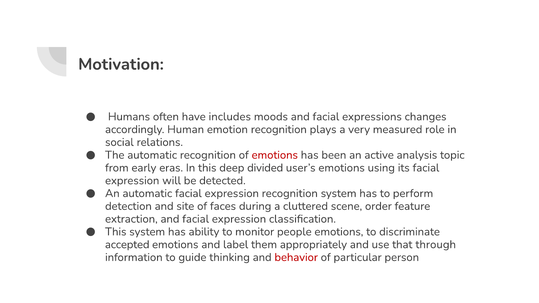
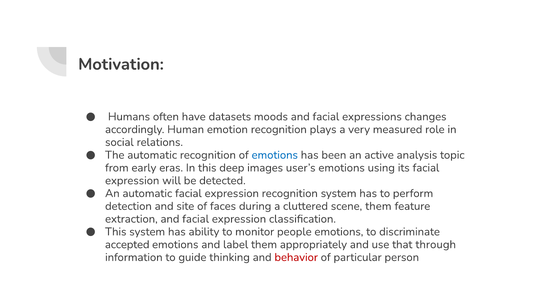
includes: includes -> datasets
emotions at (275, 155) colour: red -> blue
divided: divided -> images
scene order: order -> them
